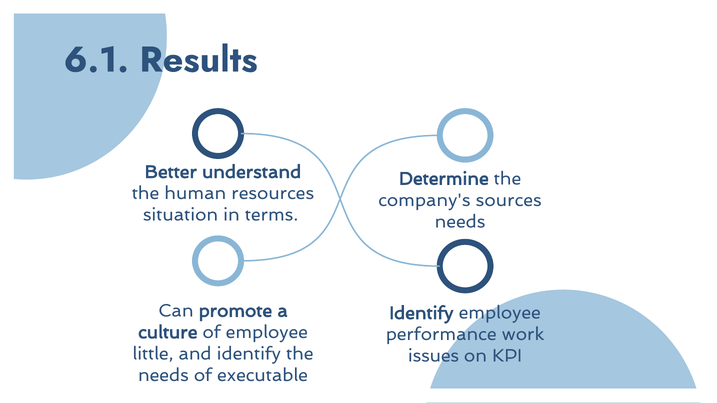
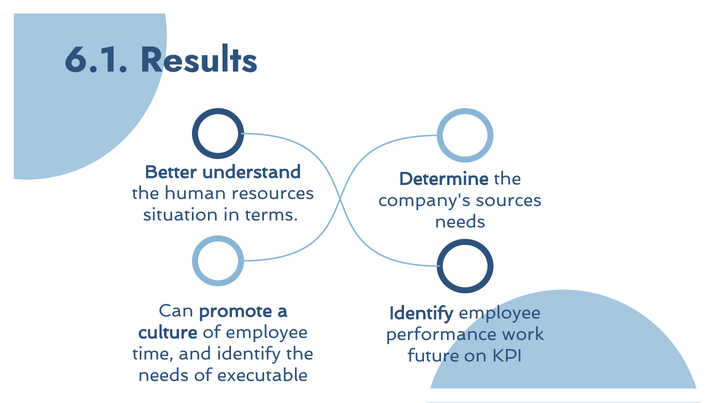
little: little -> time
issues: issues -> future
